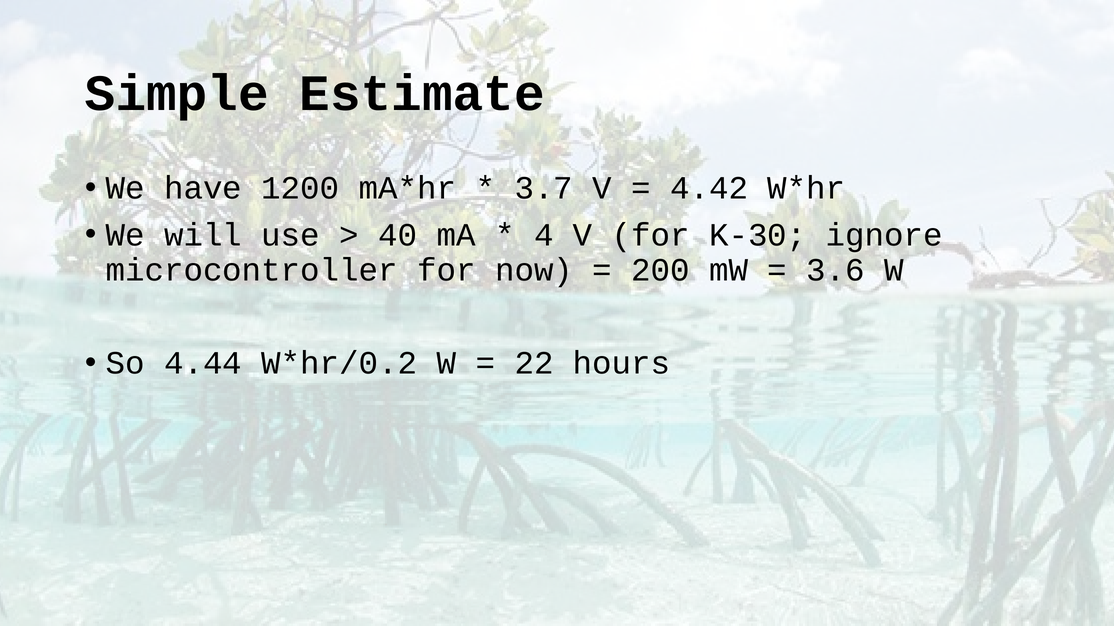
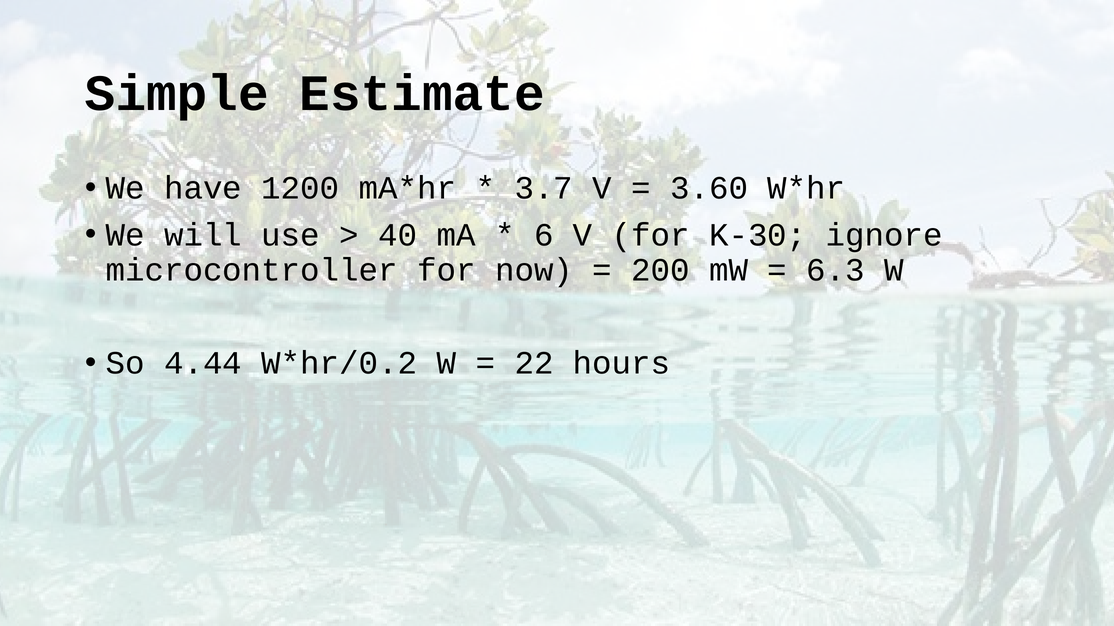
4.42: 4.42 -> 3.60
4: 4 -> 6
3.6: 3.6 -> 6.3
